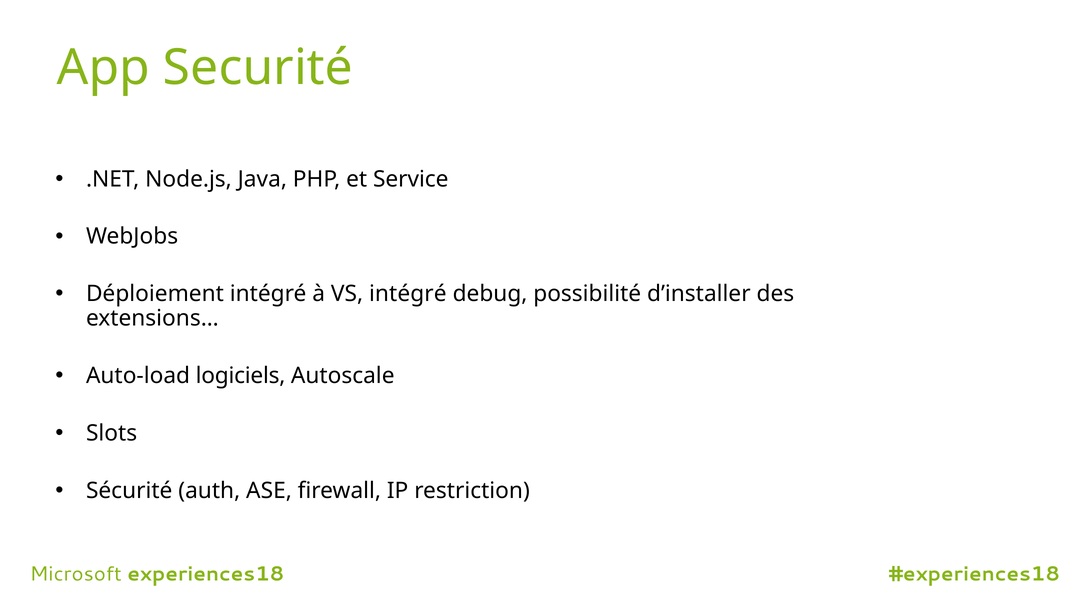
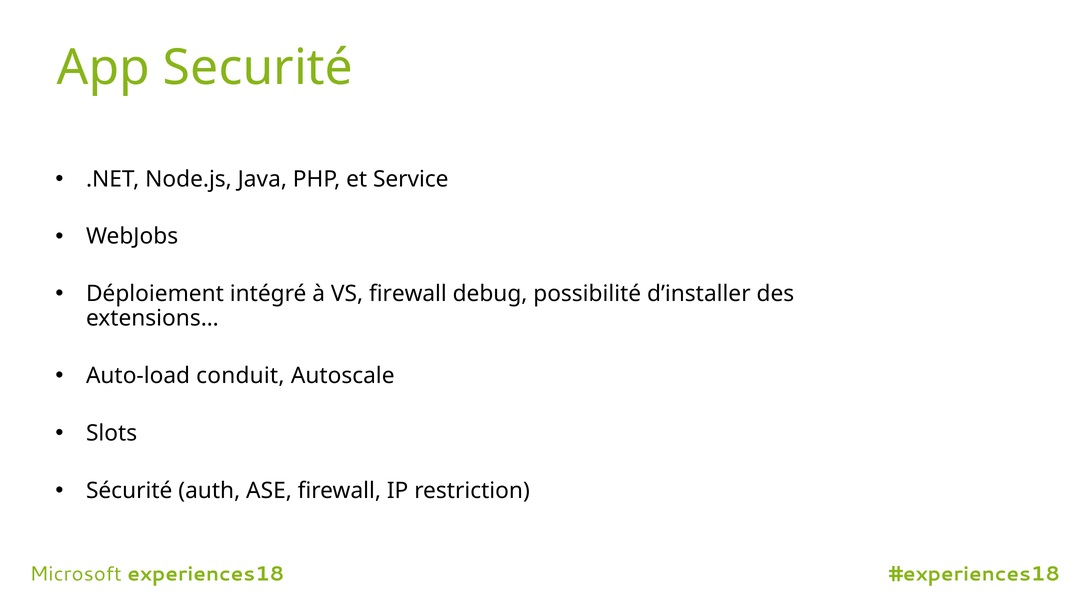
VS intégré: intégré -> firewall
logiciels: logiciels -> conduit
